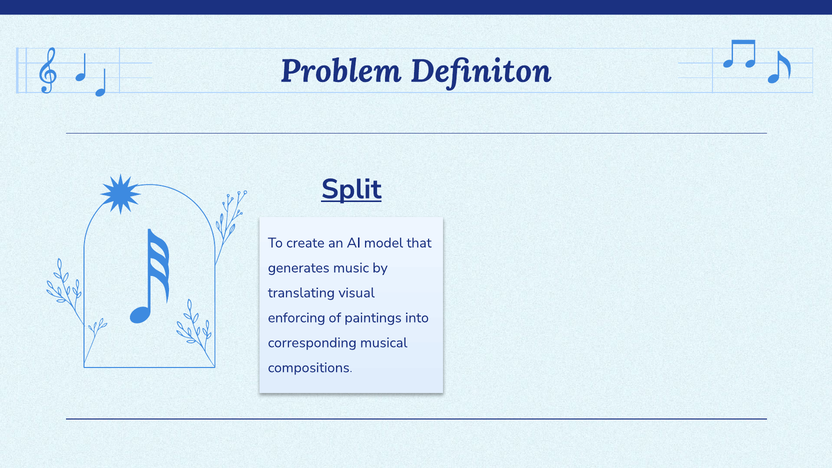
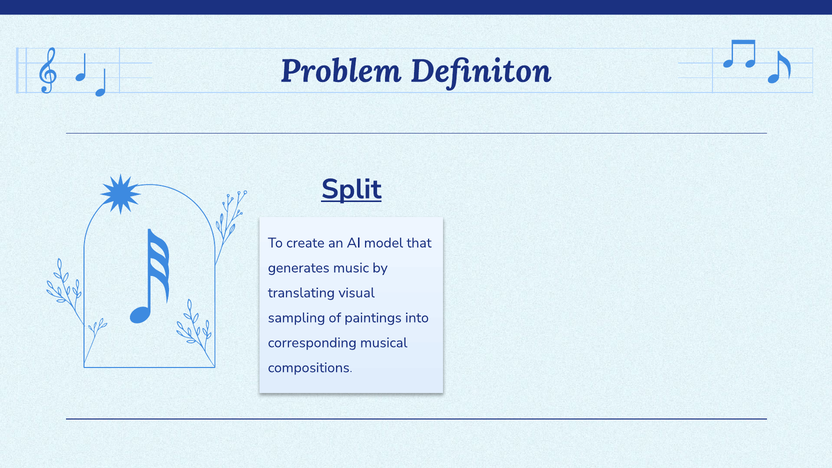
enforcing: enforcing -> sampling
